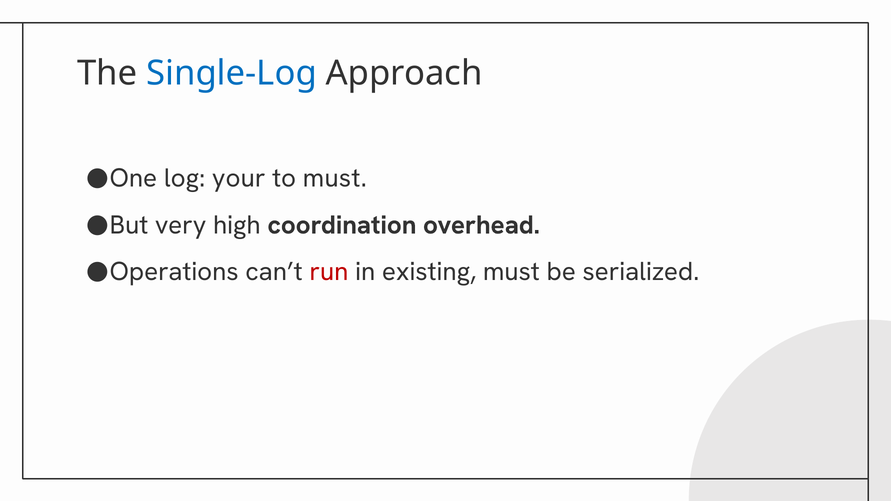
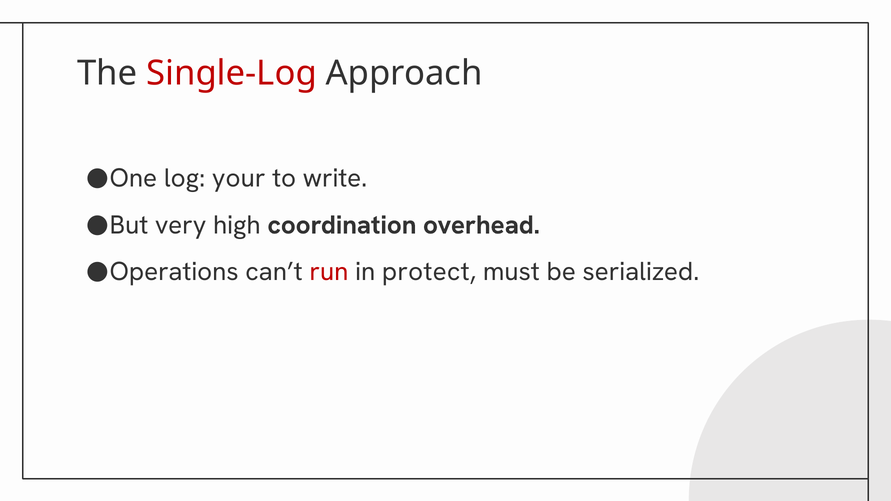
Single-Log colour: blue -> red
to must: must -> write
existing: existing -> protect
